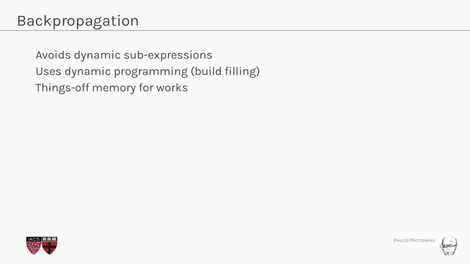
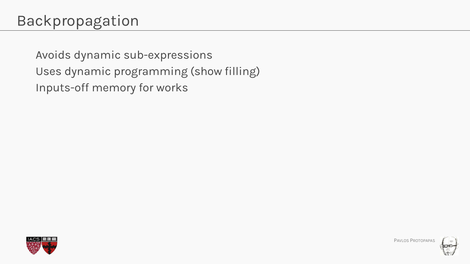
build: build -> show
Things-off: Things-off -> Inputs-off
